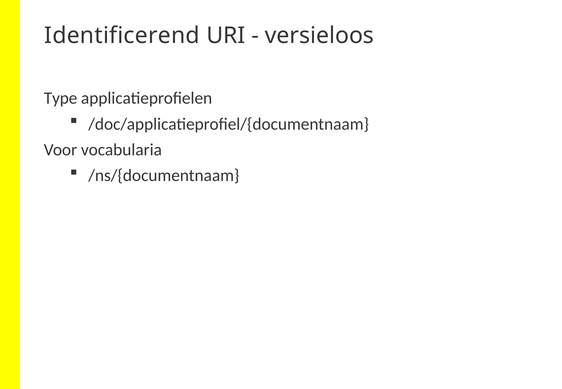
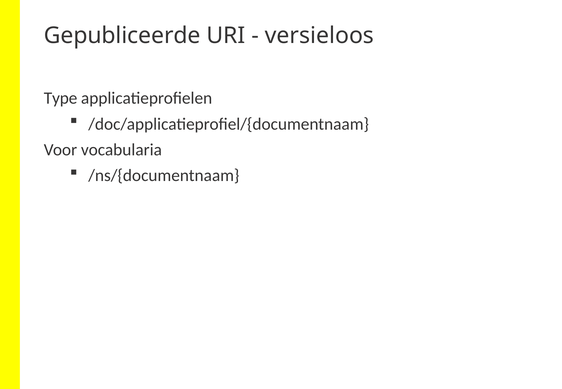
Identificerend: Identificerend -> Gepubliceerde
